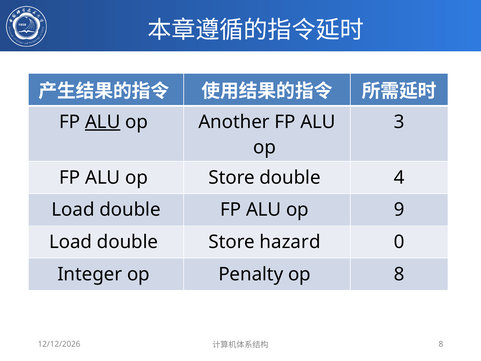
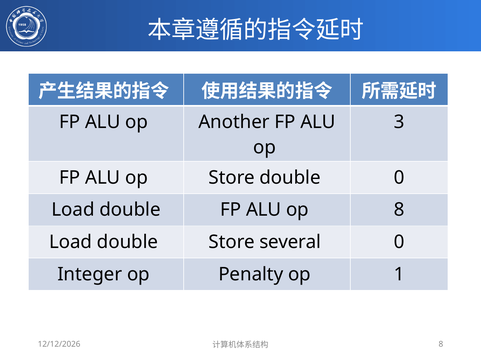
ALU at (103, 122) underline: present -> none
double 4: 4 -> 0
op 9: 9 -> 8
hazard: hazard -> several
op 8: 8 -> 1
